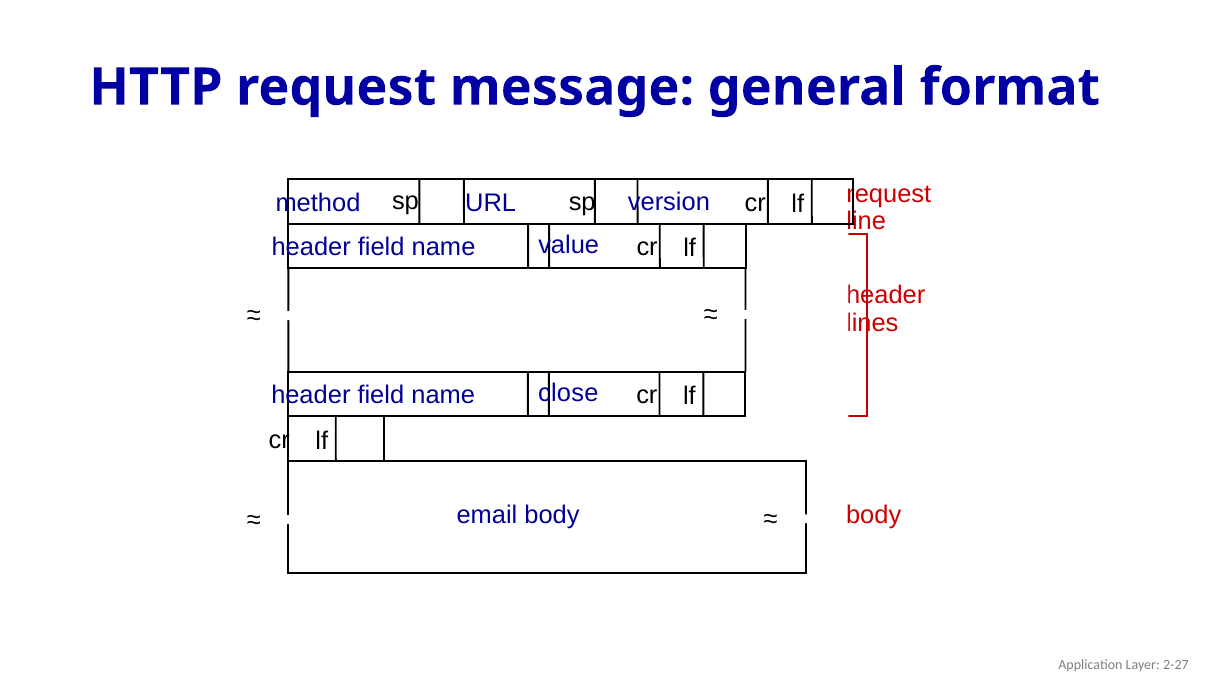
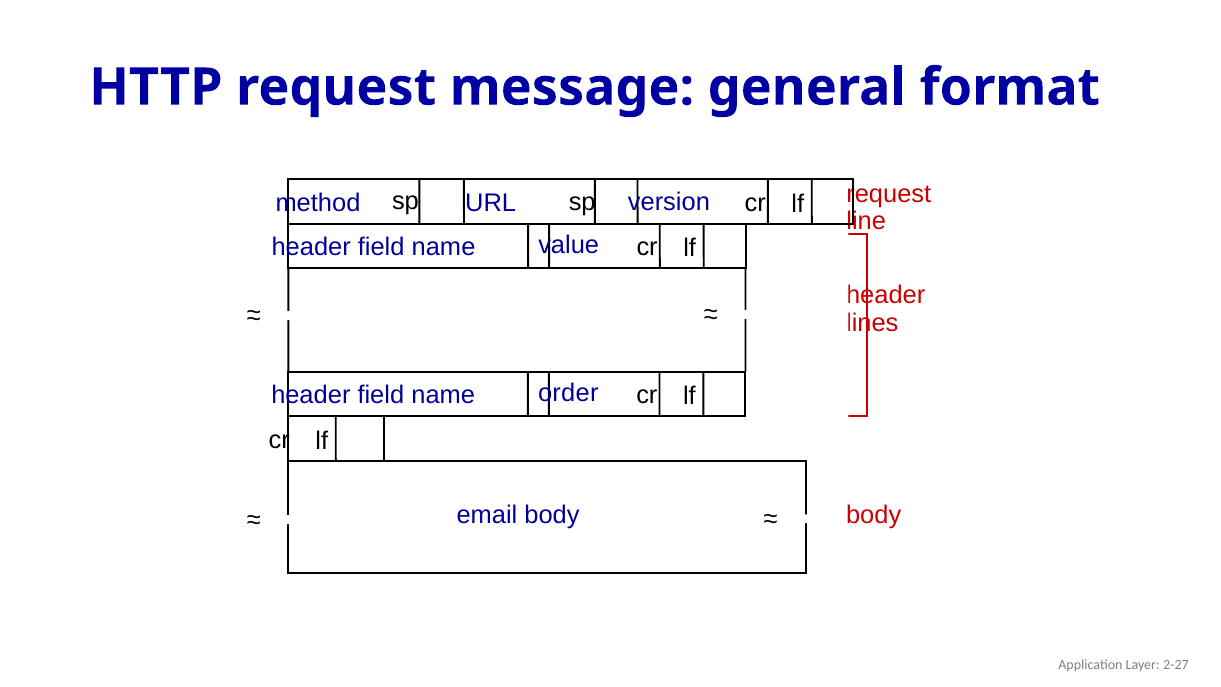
close: close -> order
